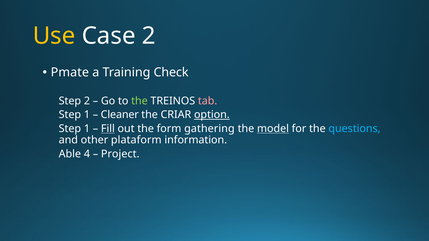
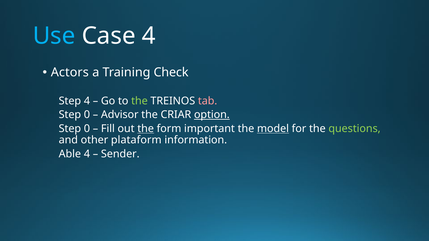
Use colour: yellow -> light blue
Case 2: 2 -> 4
Pmate: Pmate -> Actors
Step 2: 2 -> 4
1 at (87, 115): 1 -> 0
Cleaner: Cleaner -> Advisor
1 at (87, 129): 1 -> 0
Fill underline: present -> none
the at (146, 129) underline: none -> present
gathering: gathering -> important
questions colour: light blue -> light green
Project: Project -> Sender
